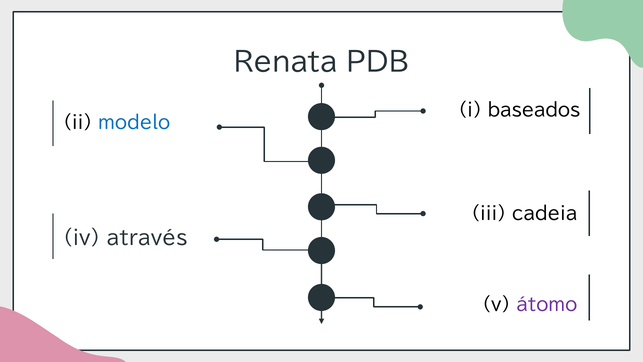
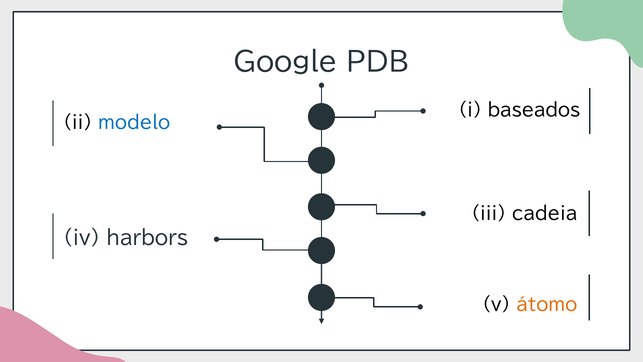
Renata: Renata -> Google
através: através -> harbors
átomo colour: purple -> orange
